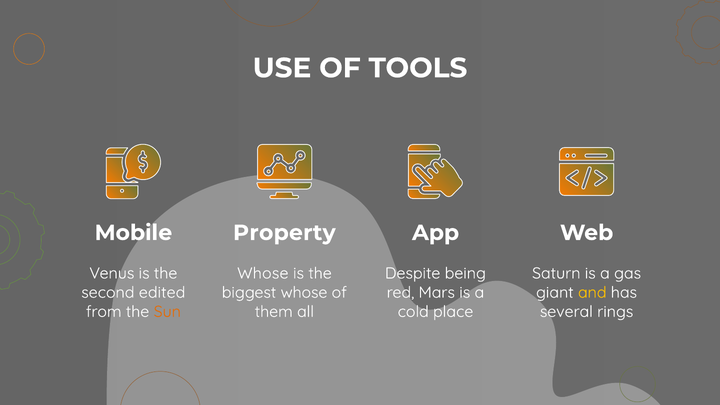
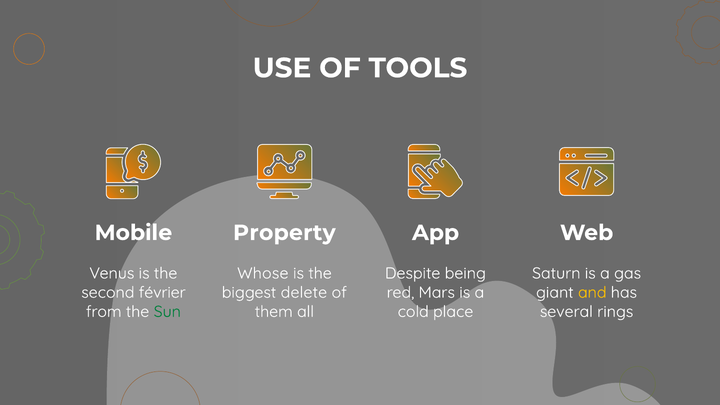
edited: edited -> février
biggest whose: whose -> delete
Sun colour: orange -> green
